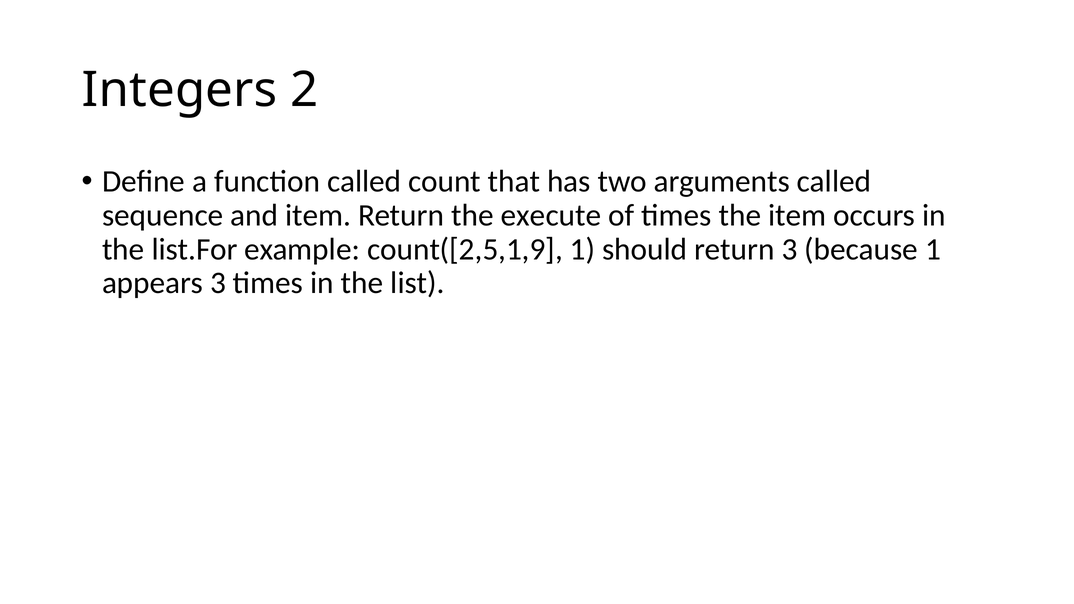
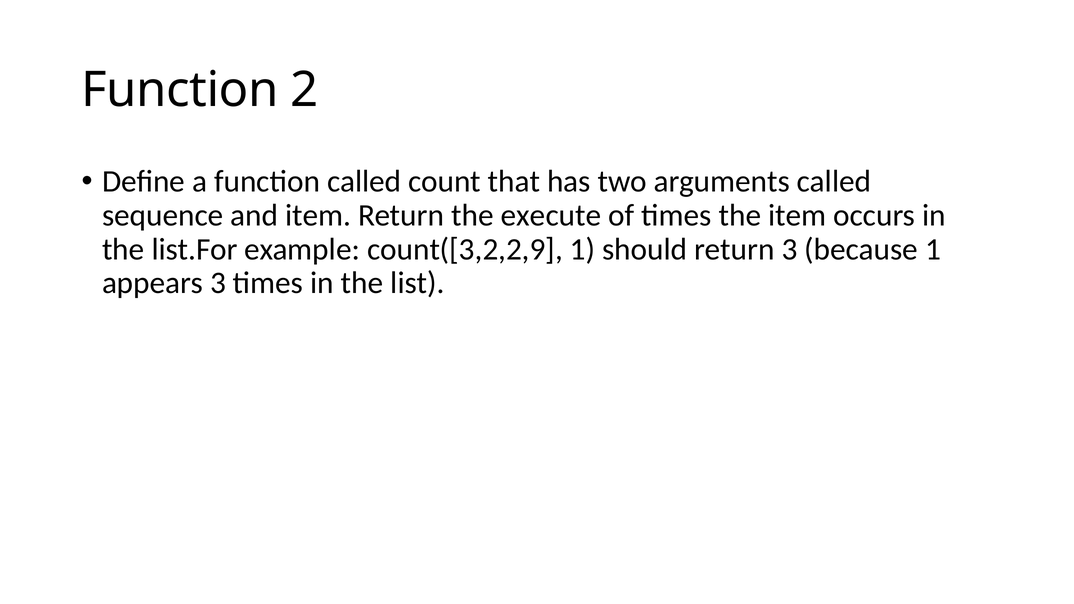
Integers at (180, 90): Integers -> Function
count([2,5,1,9: count([2,5,1,9 -> count([3,2,2,9
